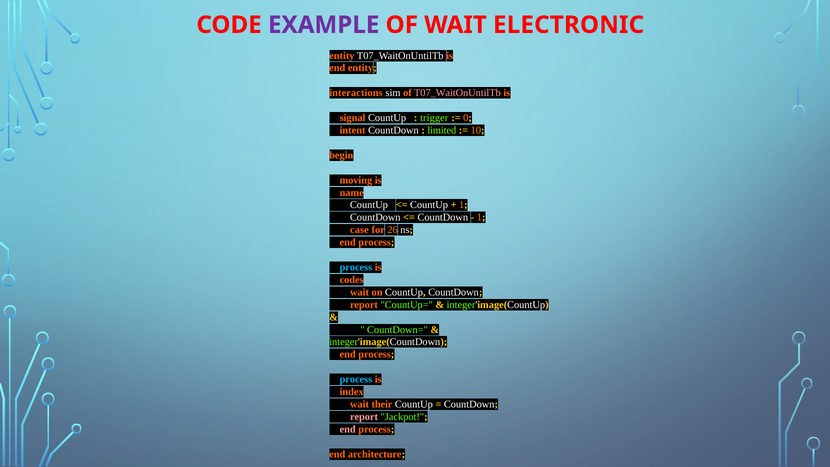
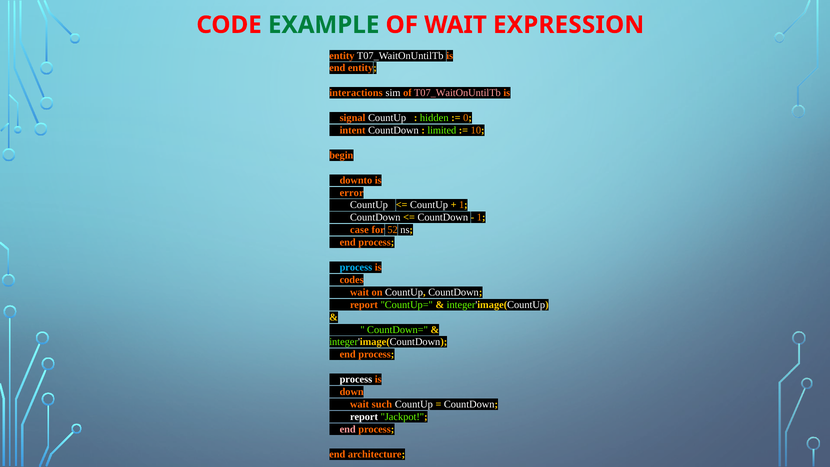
EXAMPLE colour: purple -> green
ELECTRONIC: ELECTRONIC -> EXPRESSION
trigger: trigger -> hidden
moving: moving -> downto
name: name -> error
26: 26 -> 52
process at (356, 379) colour: light blue -> white
index: index -> down
their: their -> such
report at (364, 417) colour: pink -> white
